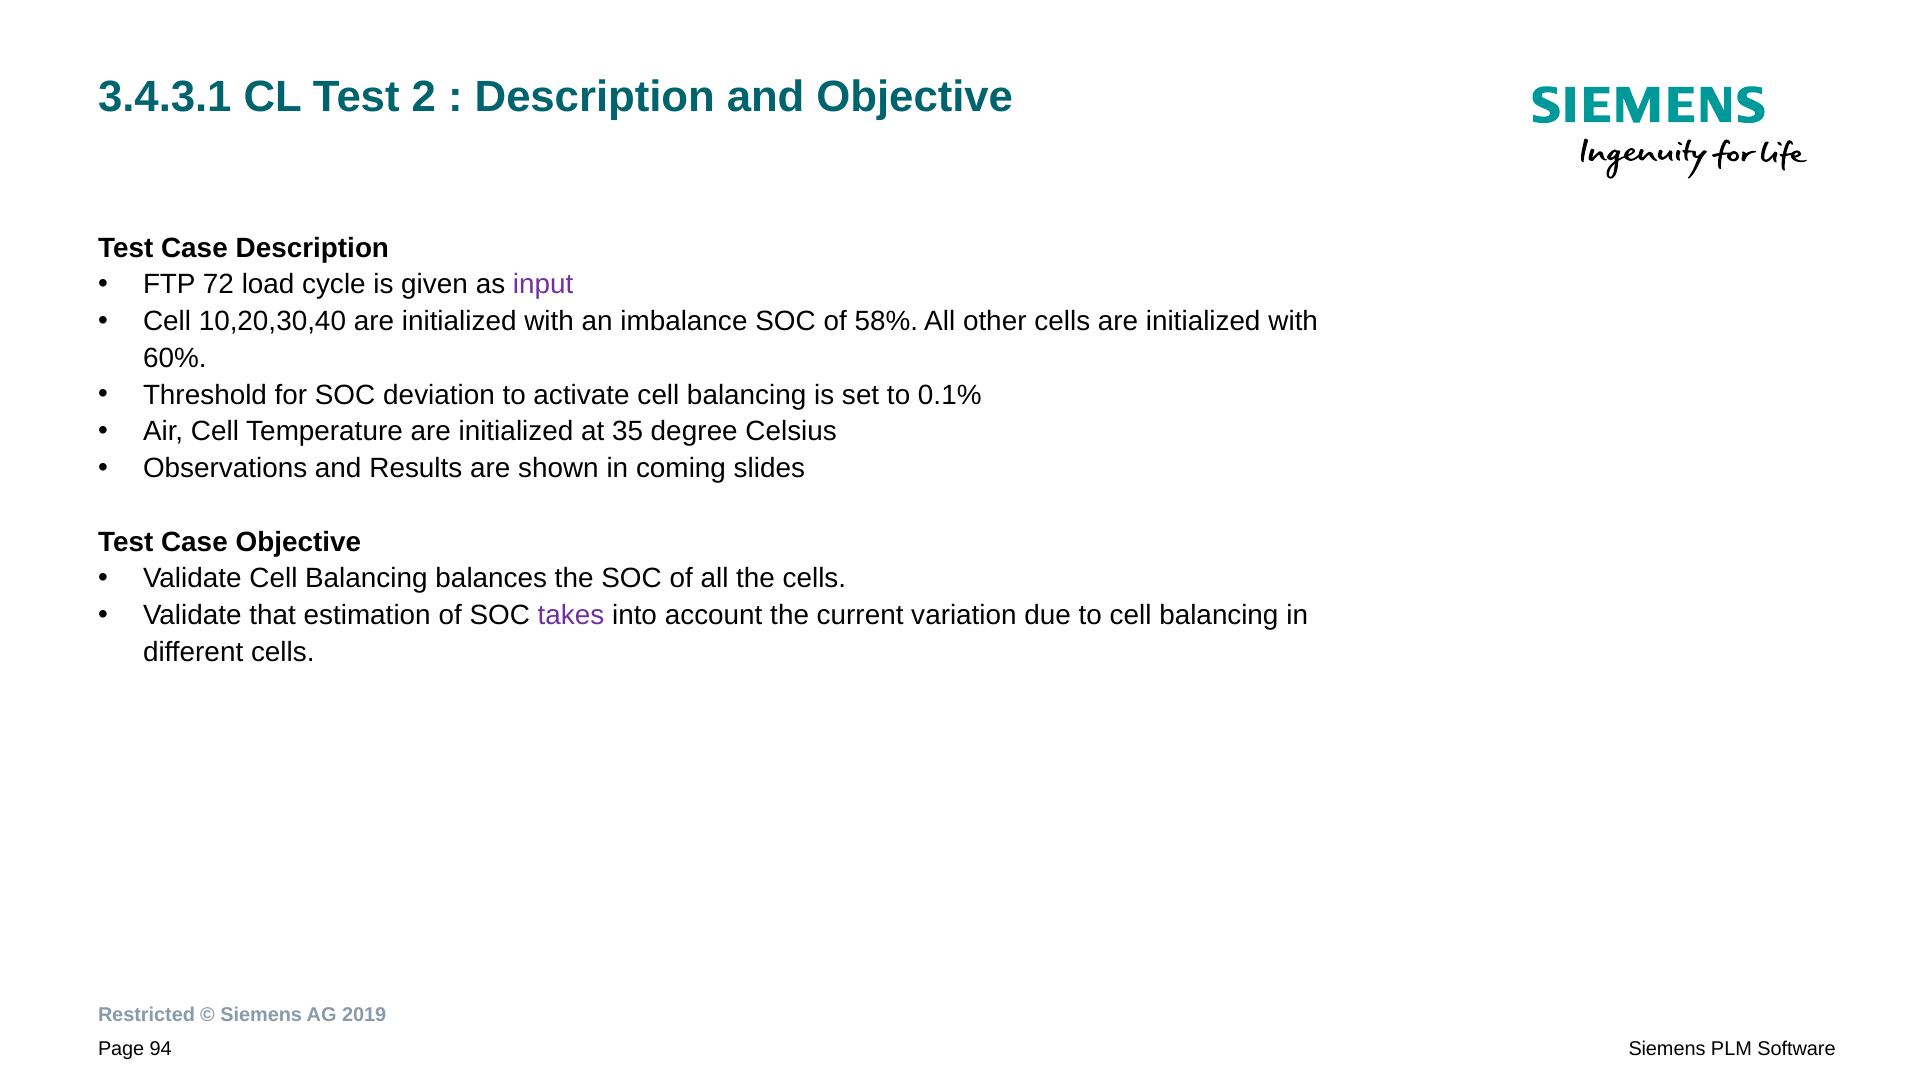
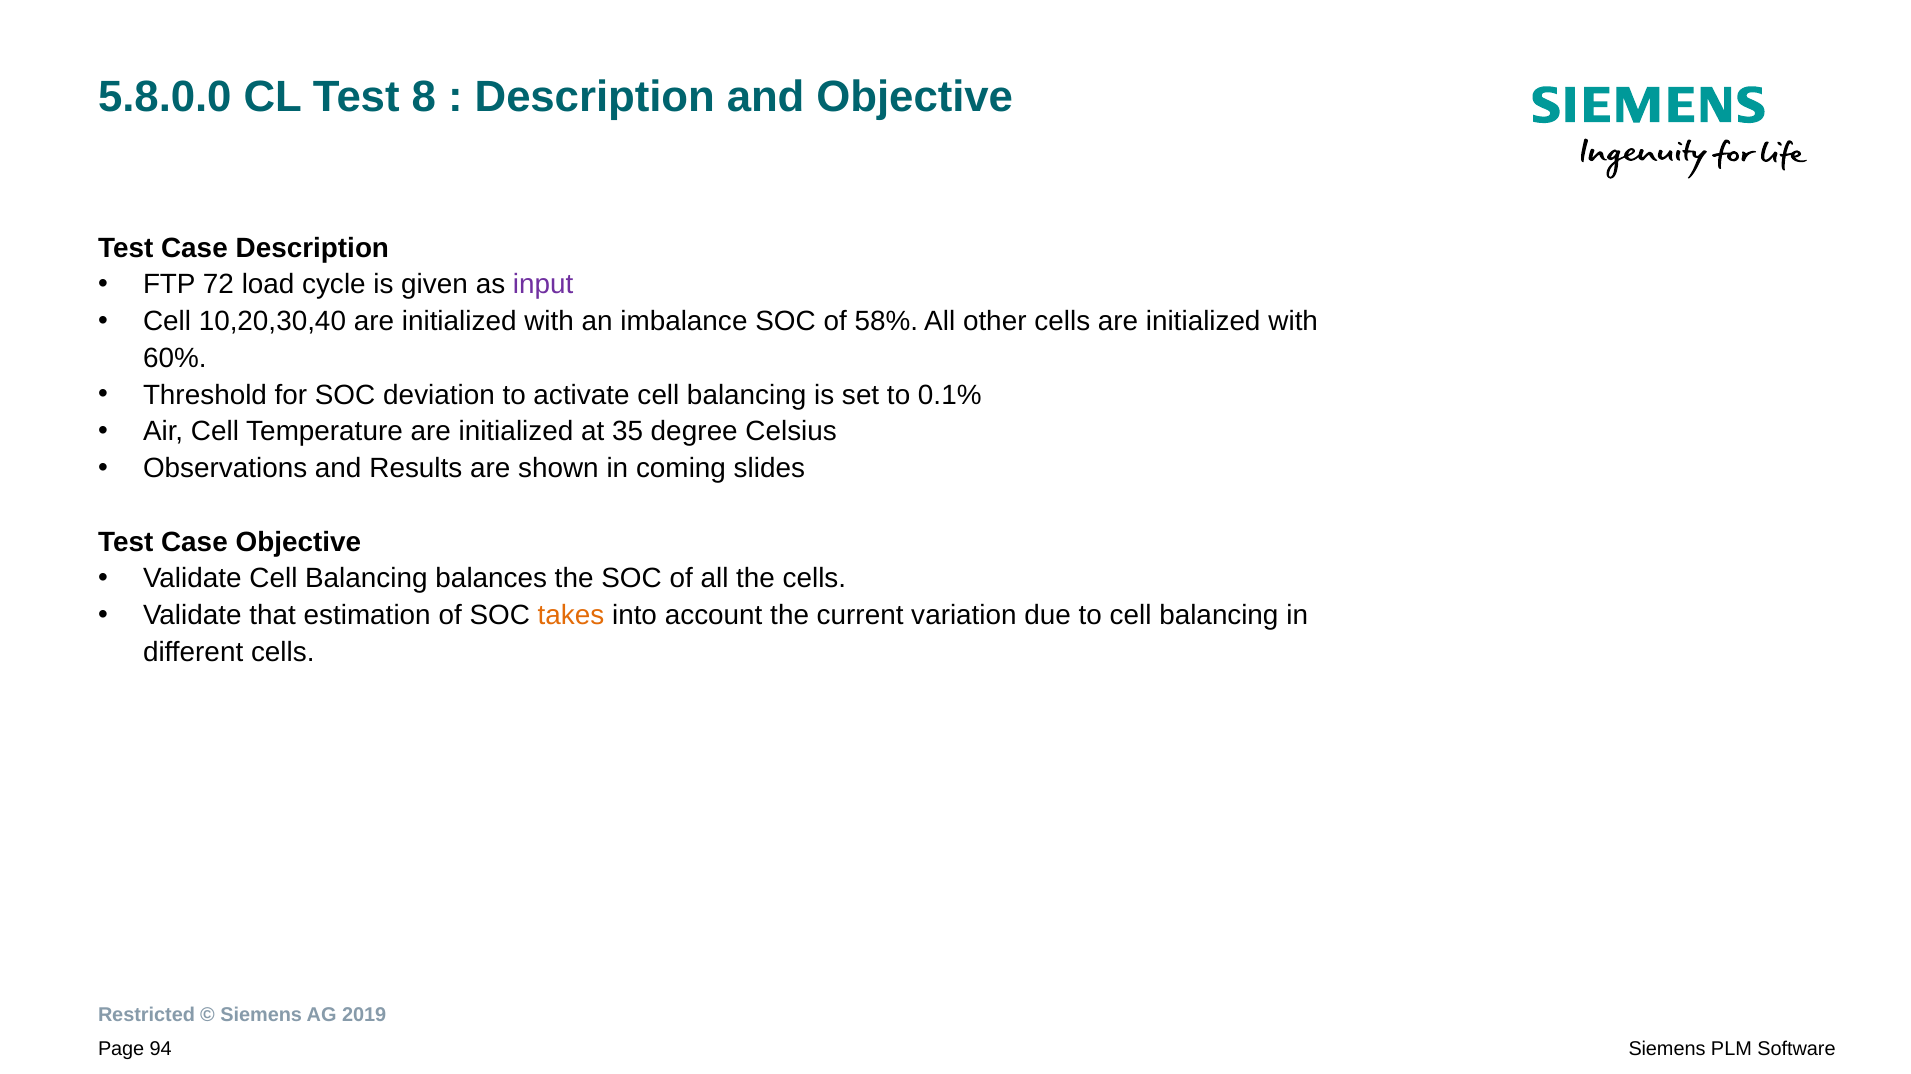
3.4.3.1: 3.4.3.1 -> 5.8.0.0
2: 2 -> 8
takes colour: purple -> orange
